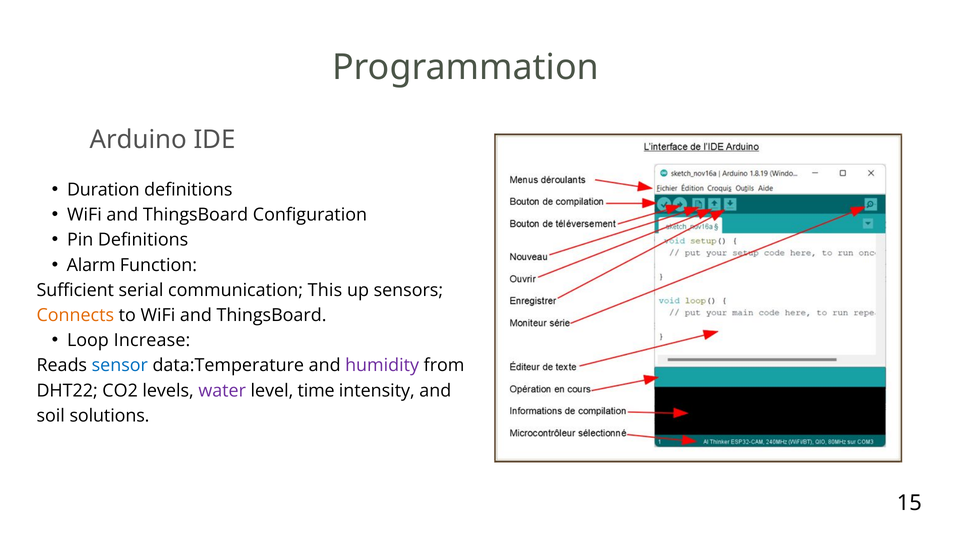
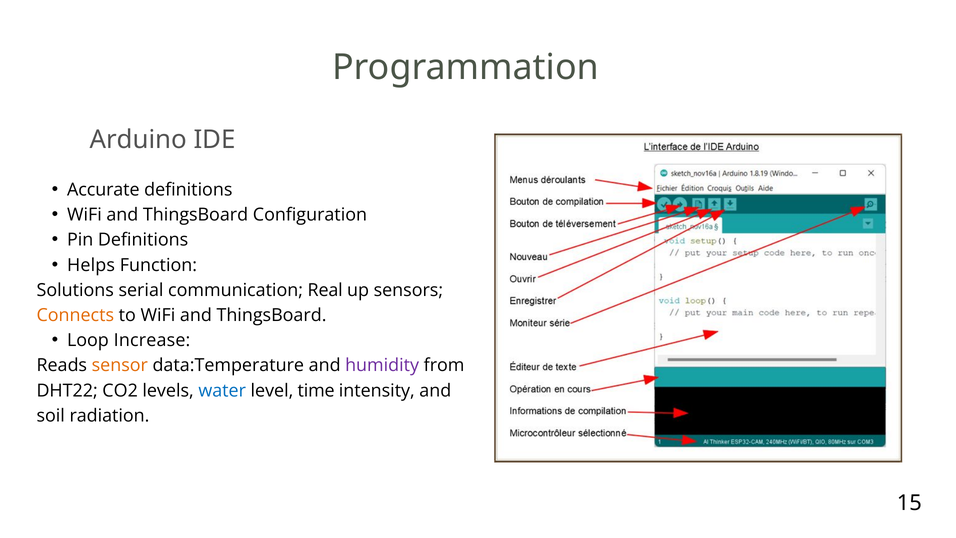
Duration: Duration -> Accurate
Alarm: Alarm -> Helps
Sufficient: Sufficient -> Solutions
This: This -> Real
sensor colour: blue -> orange
water colour: purple -> blue
solutions: solutions -> radiation
